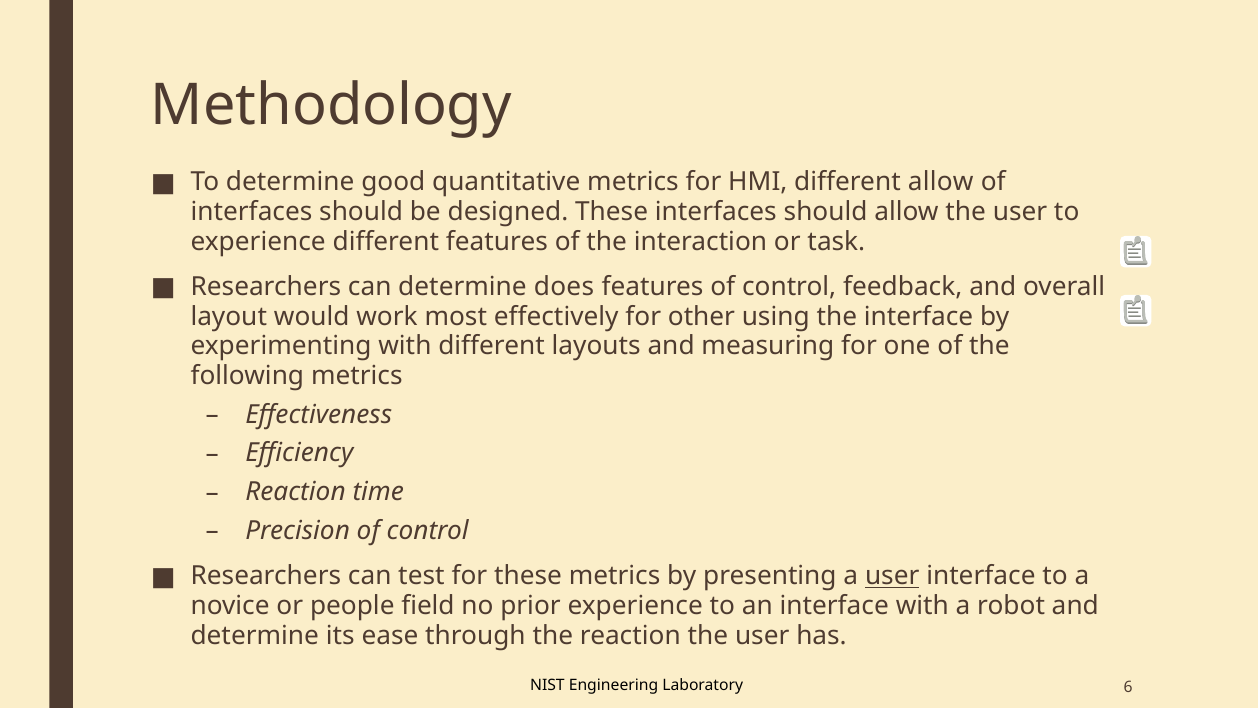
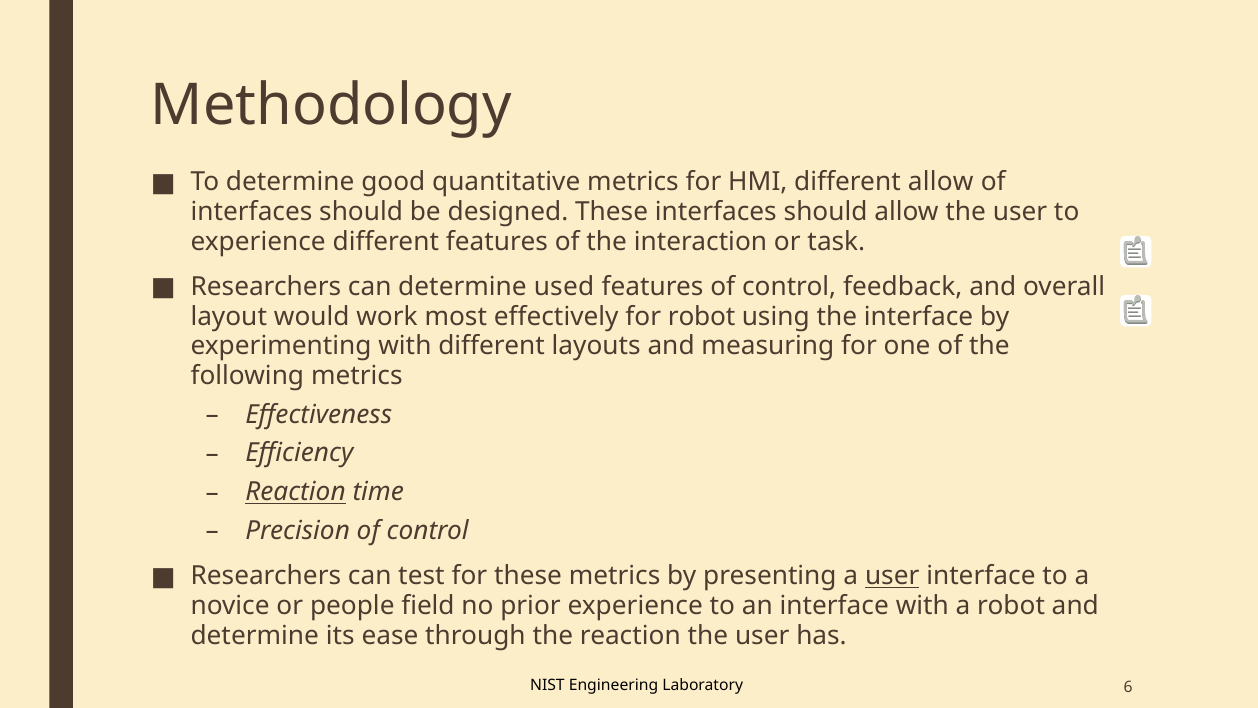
does: does -> used
for other: other -> robot
Reaction at (295, 492) underline: none -> present
